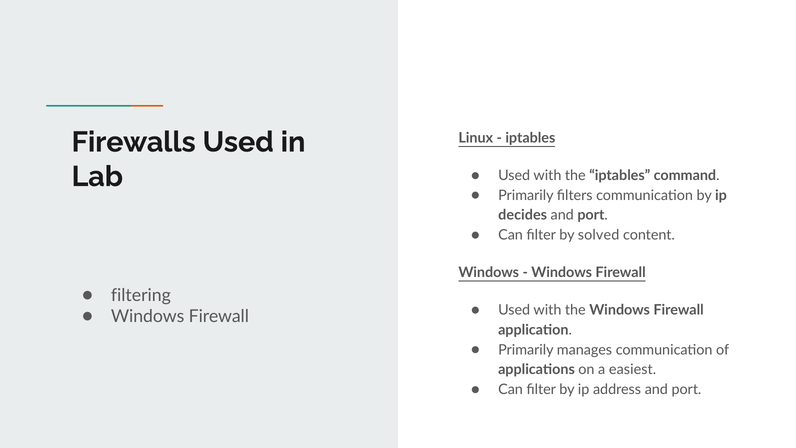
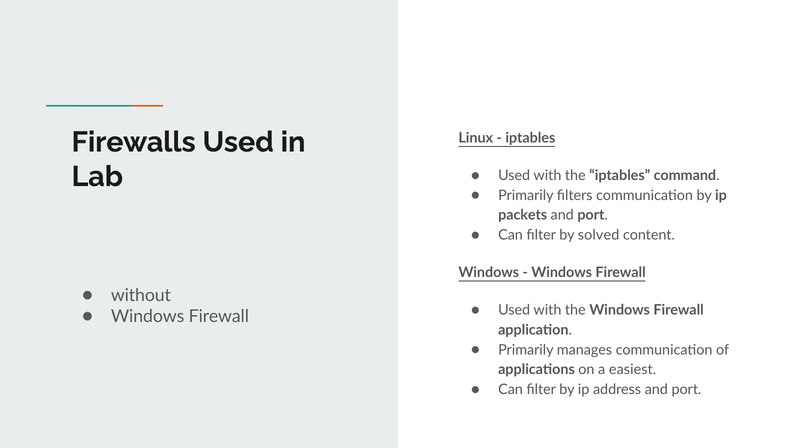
decides: decides -> packets
filtering: filtering -> without
